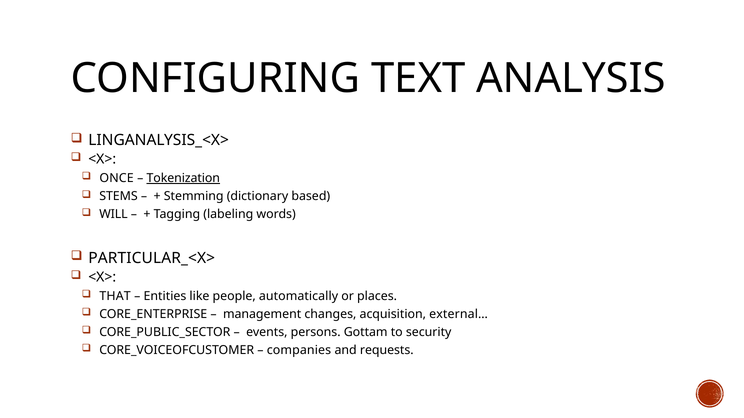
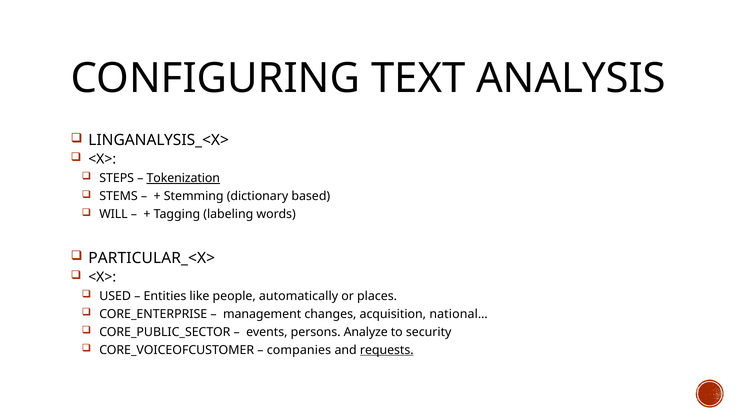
ONCE: ONCE -> STEPS
THAT: THAT -> USED
external…: external… -> national…
Gottam: Gottam -> Analyze
requests underline: none -> present
